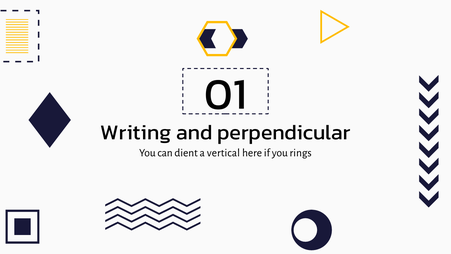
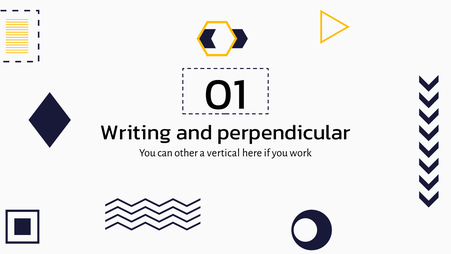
dient: dient -> other
rings: rings -> work
